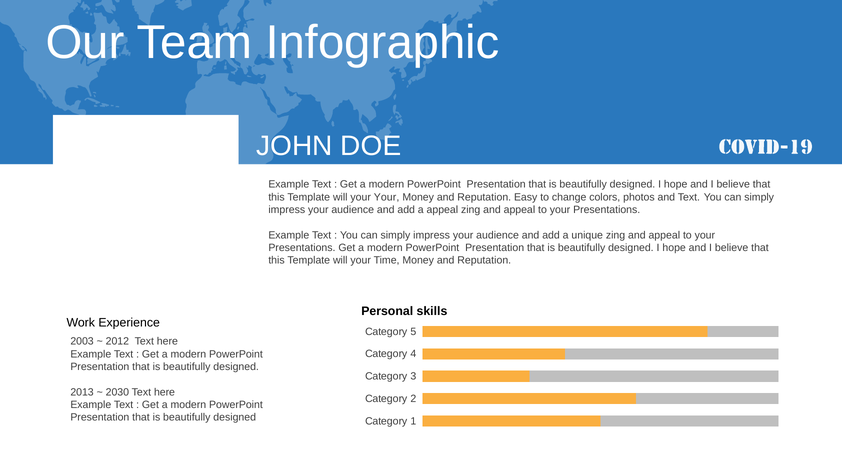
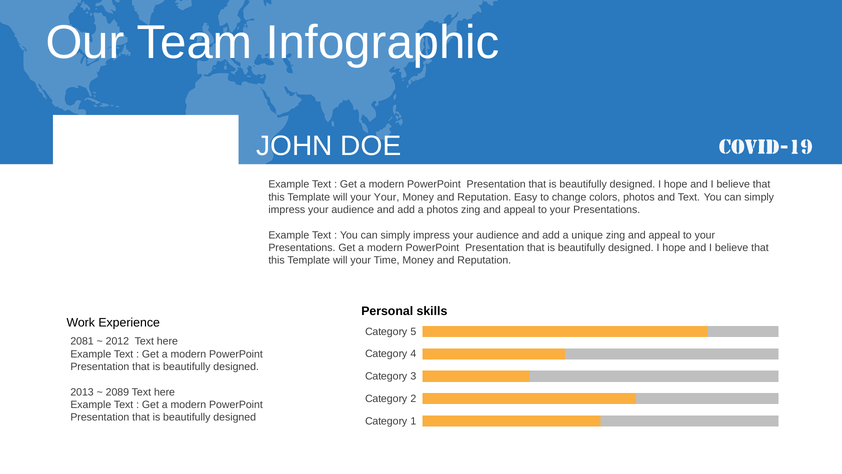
a appeal: appeal -> photos
2003: 2003 -> 2081
2030: 2030 -> 2089
